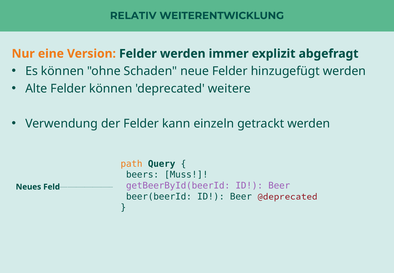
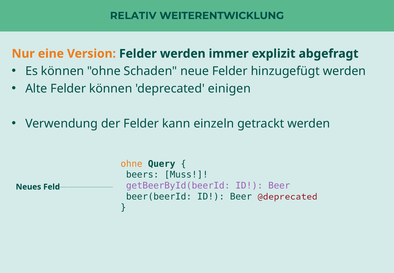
weitere: weitere -> einigen
path at (132, 164): path -> ohne
